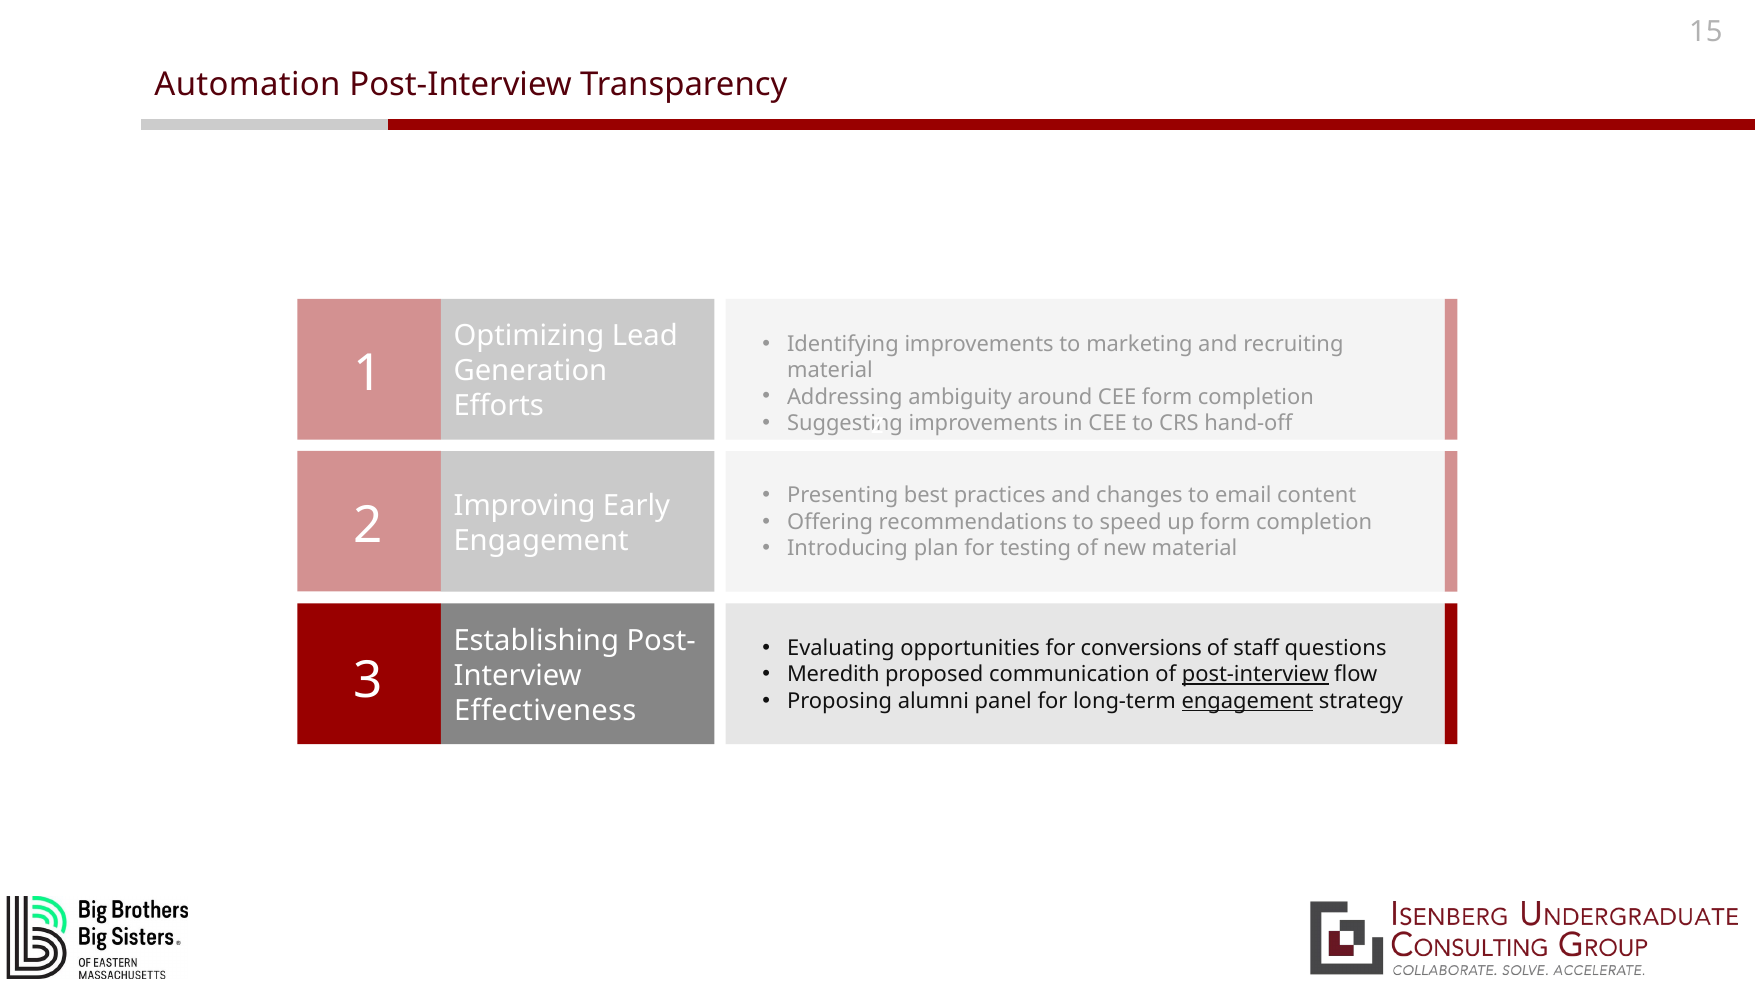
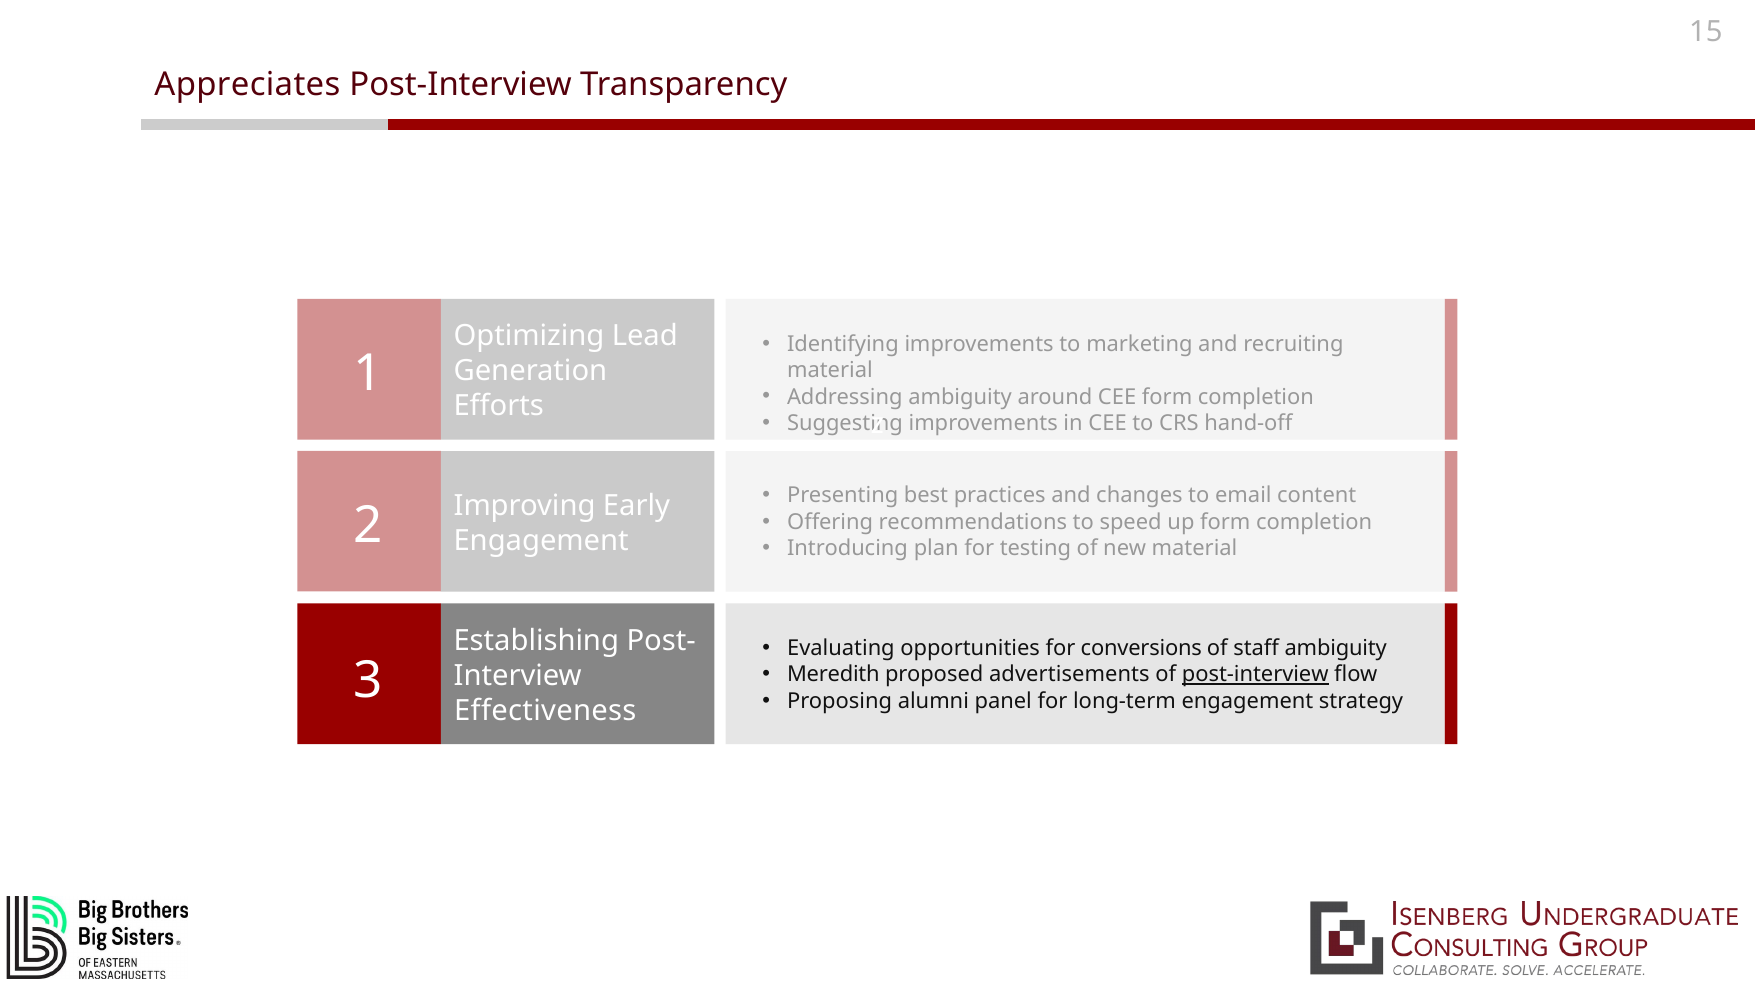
Automation: Automation -> Appreciates
staff questions: questions -> ambiguity
communication: communication -> advertisements
engagement at (1247, 701) underline: present -> none
